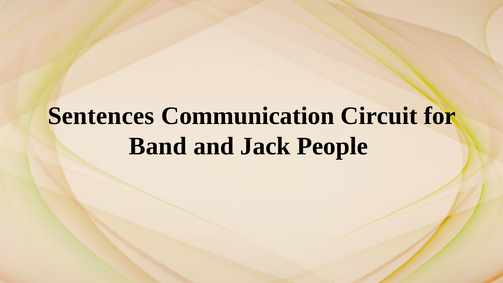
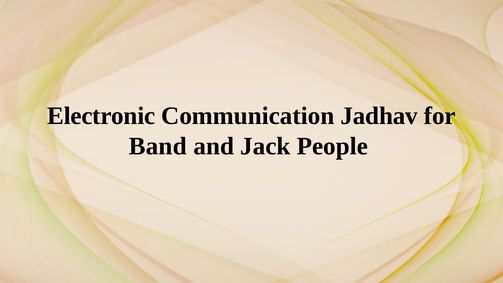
Sentences: Sentences -> Electronic
Circuit: Circuit -> Jadhav
